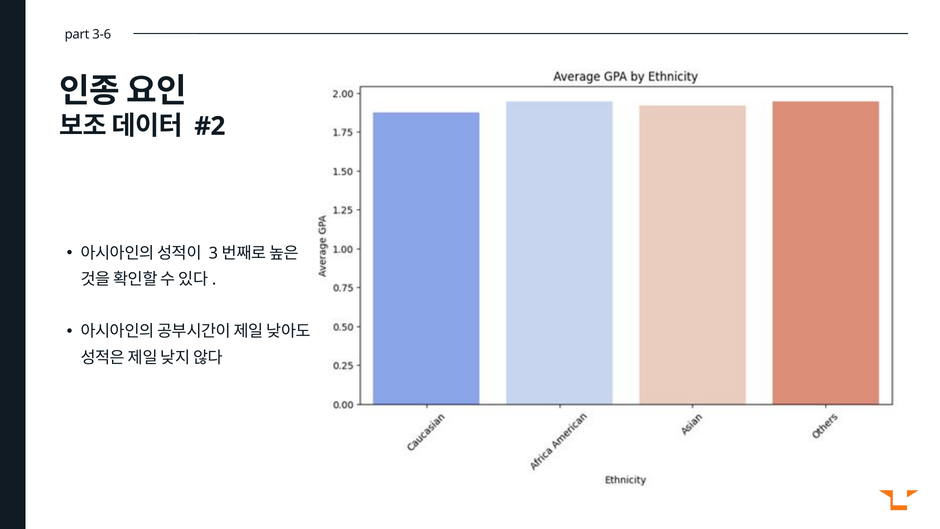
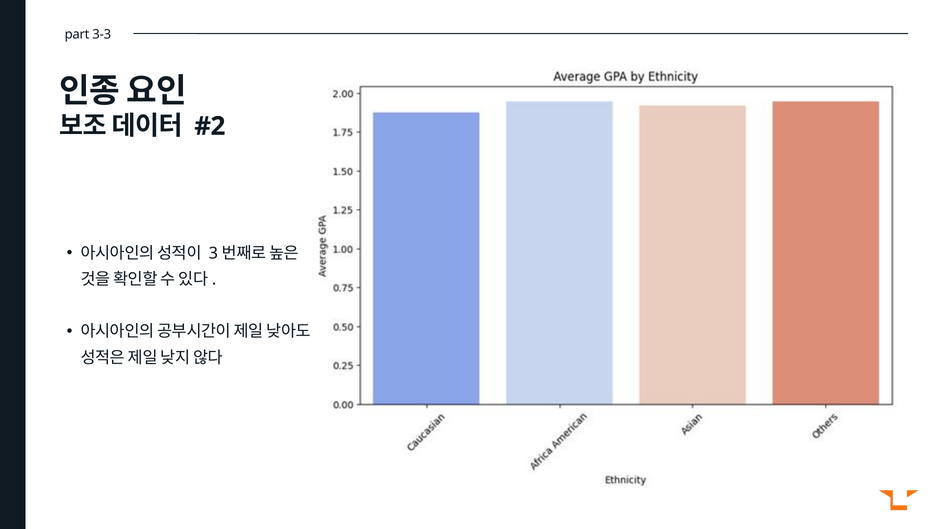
3-6: 3-6 -> 3-3
